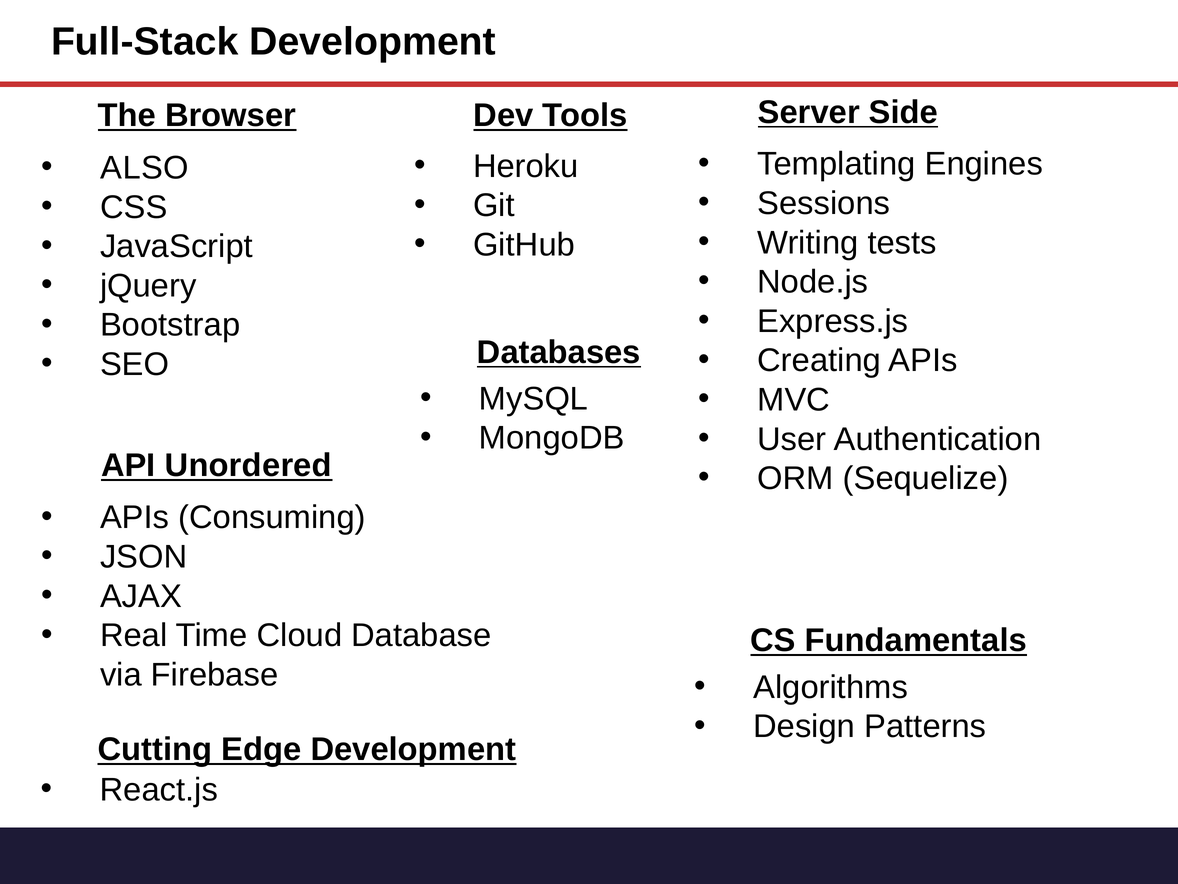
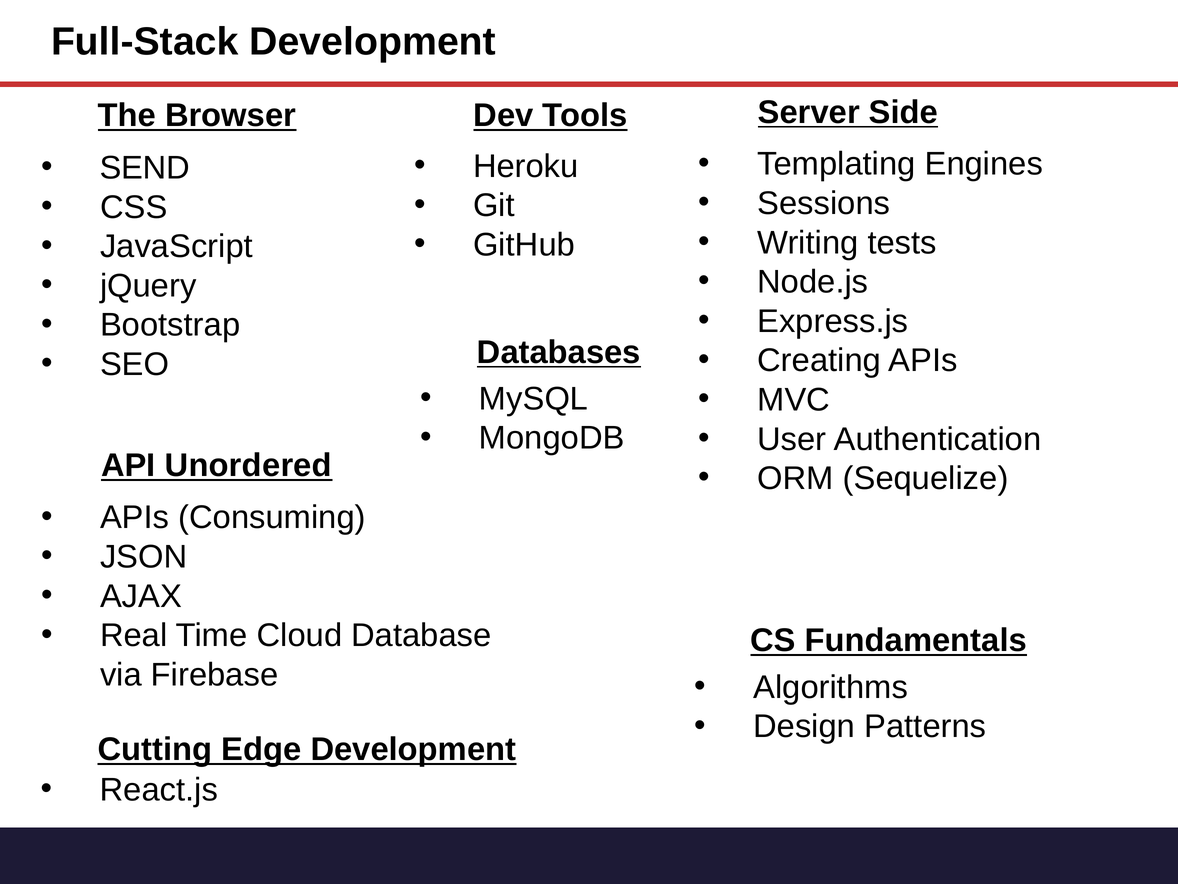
ALSO: ALSO -> SEND
